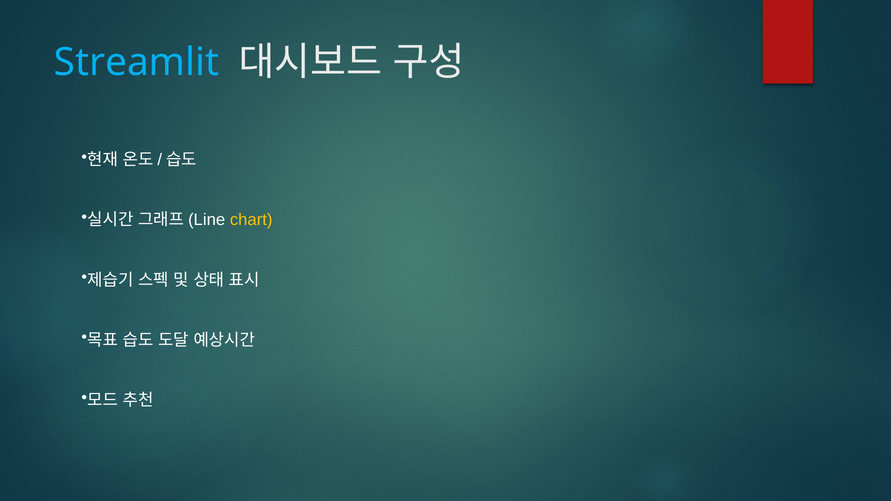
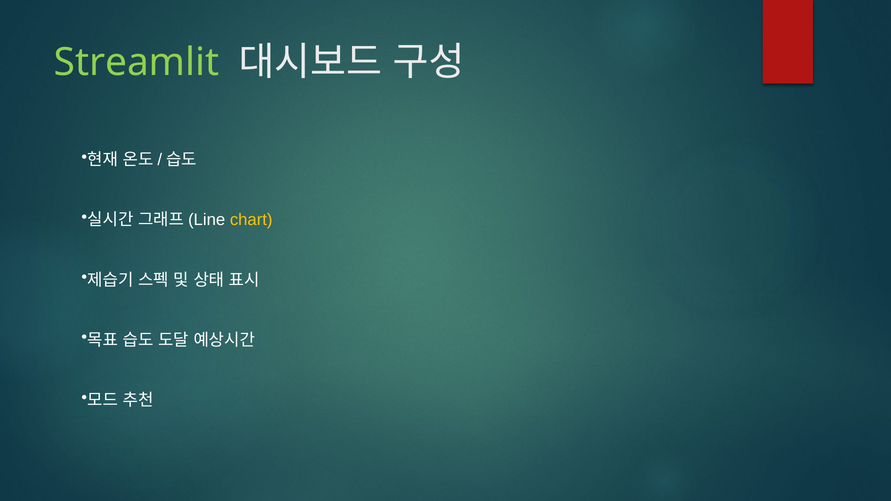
Streamlit colour: light blue -> light green
